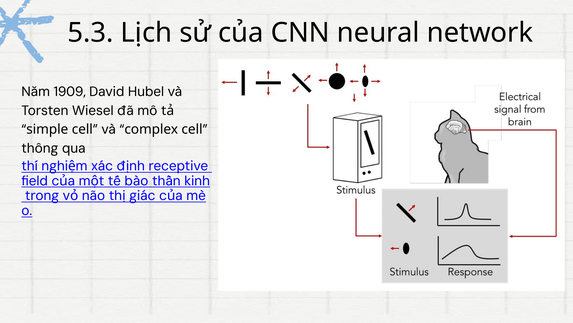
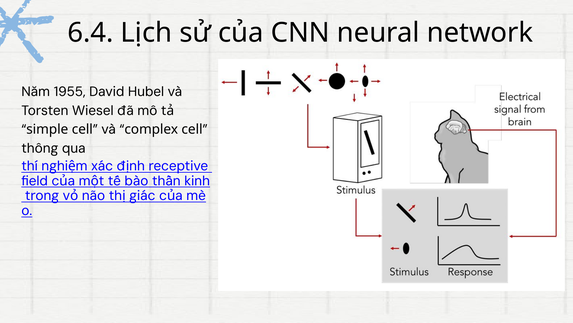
5.3: 5.3 -> 6.4
1909: 1909 -> 1955
